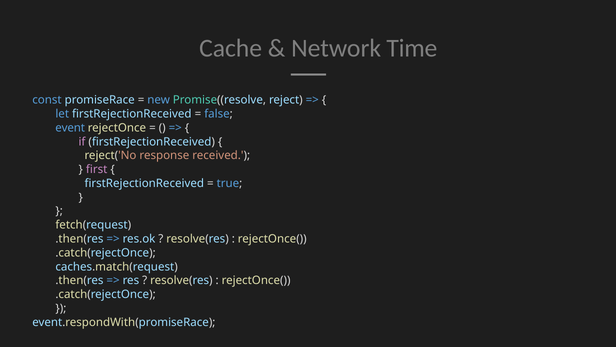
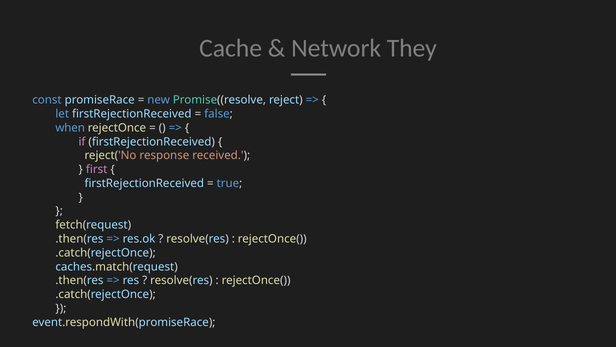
Time: Time -> They
event: event -> when
